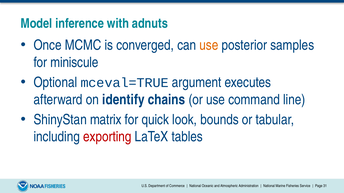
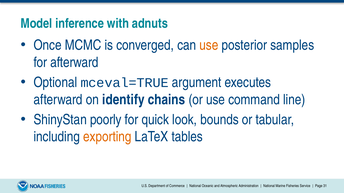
for miniscule: miniscule -> afterward
matrix: matrix -> poorly
exporting colour: red -> orange
